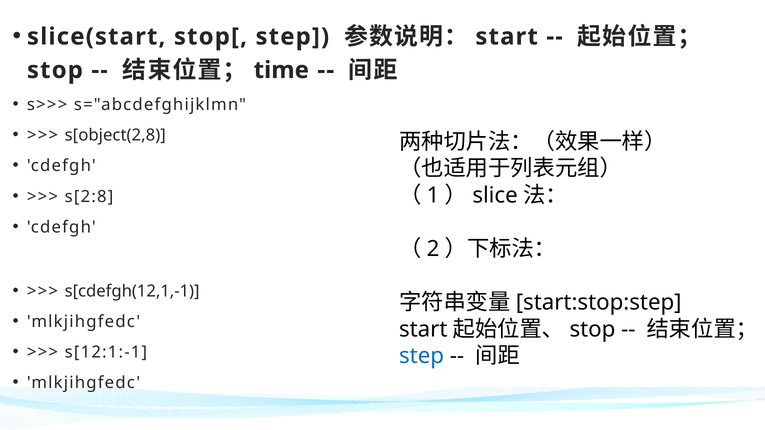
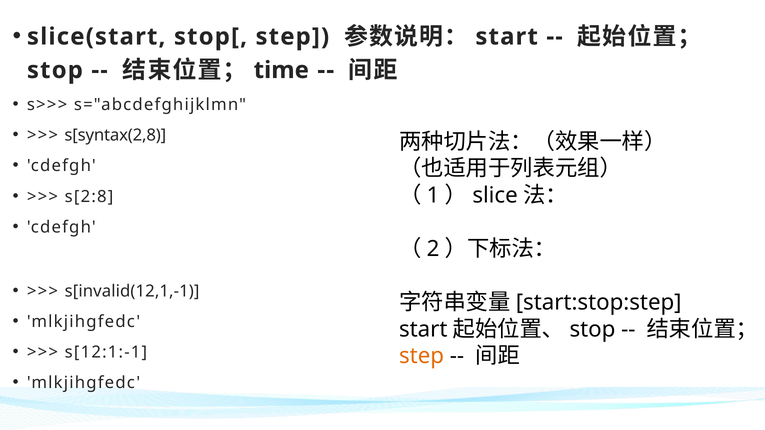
s[object(2,8: s[object(2,8 -> s[syntax(2,8
s[cdefgh(12,1,-1: s[cdefgh(12,1,-1 -> s[invalid(12,1,-1
step at (422, 356) colour: blue -> orange
